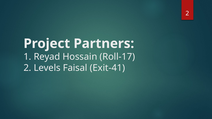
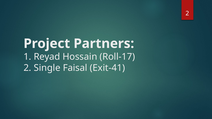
Levels: Levels -> Single
